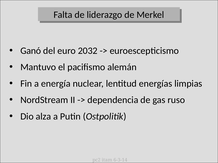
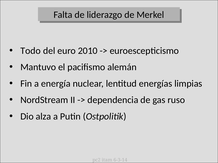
Ganó: Ganó -> Todo
2032: 2032 -> 2010
